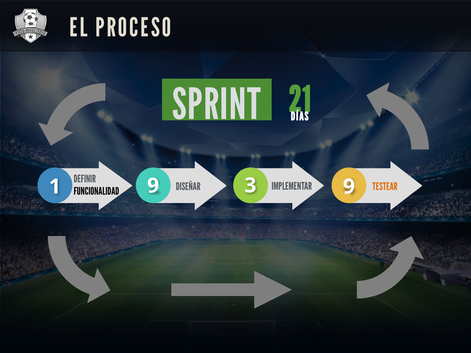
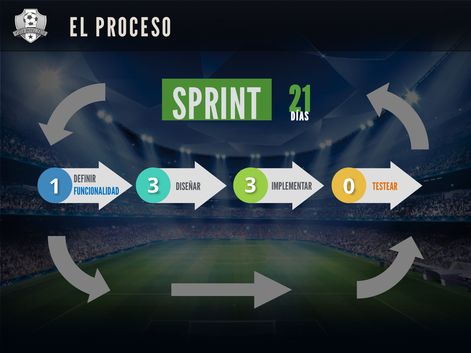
1 9: 9 -> 3
3 9: 9 -> 0
FUNCIONALIDAD colour: black -> blue
